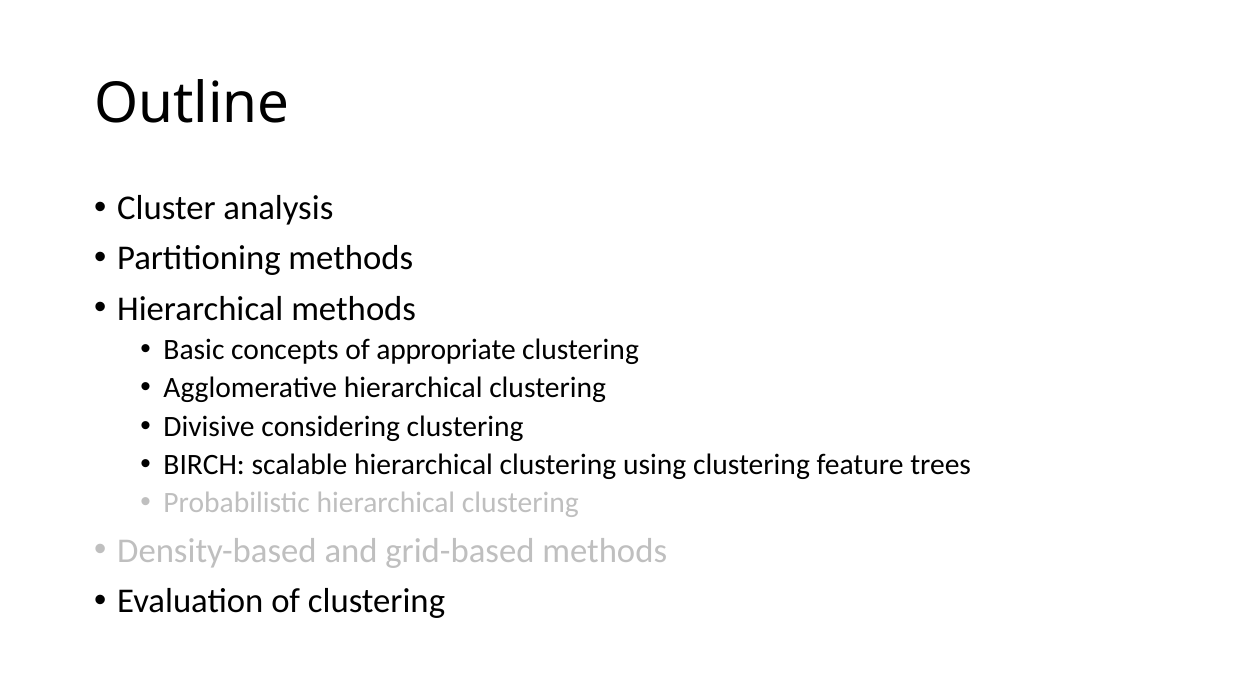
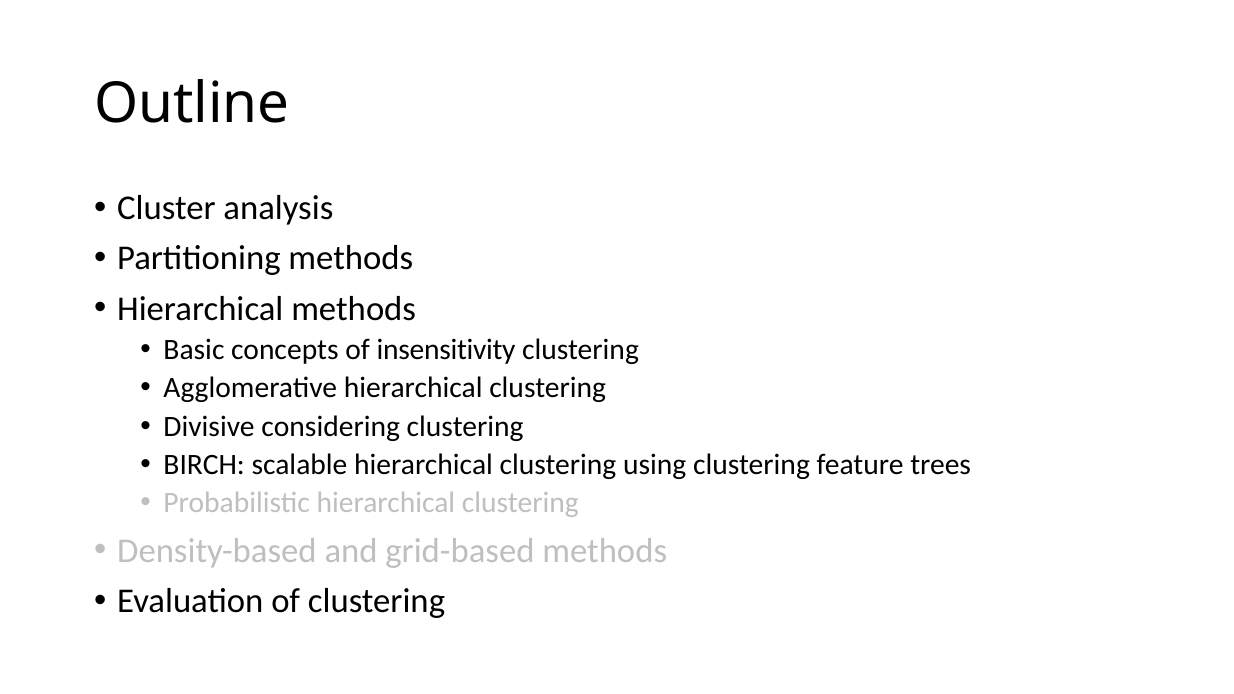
appropriate: appropriate -> insensitivity
